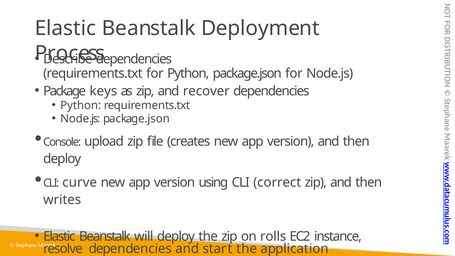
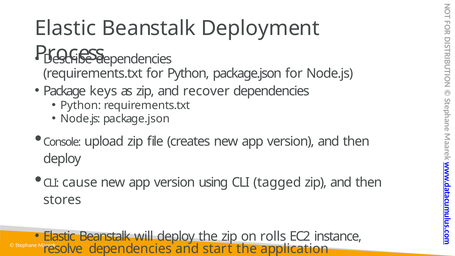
curve: curve -> cause
correct: correct -> tagged
writes: writes -> stores
